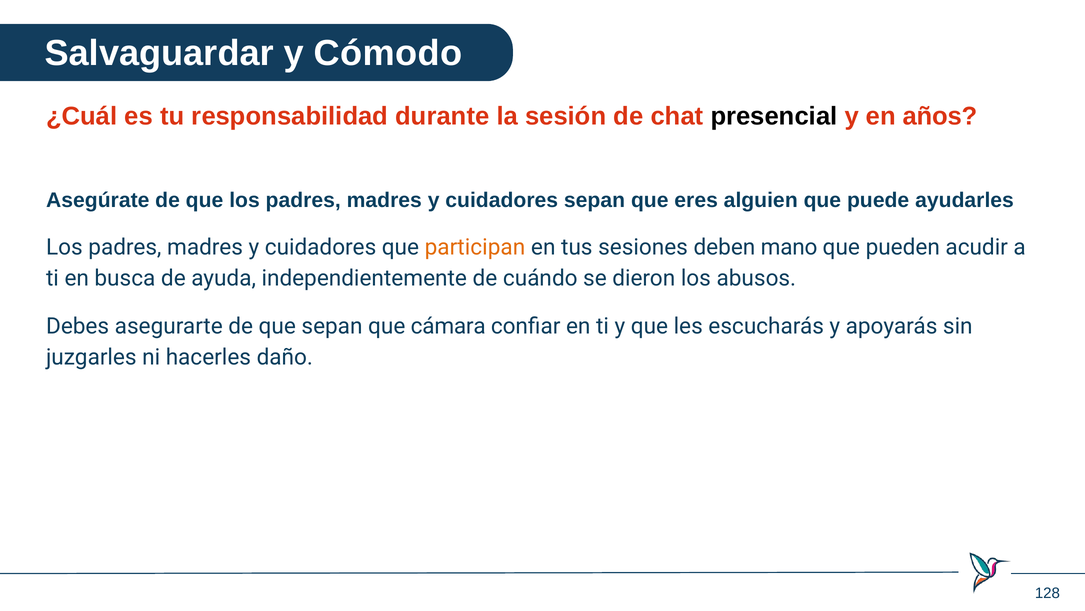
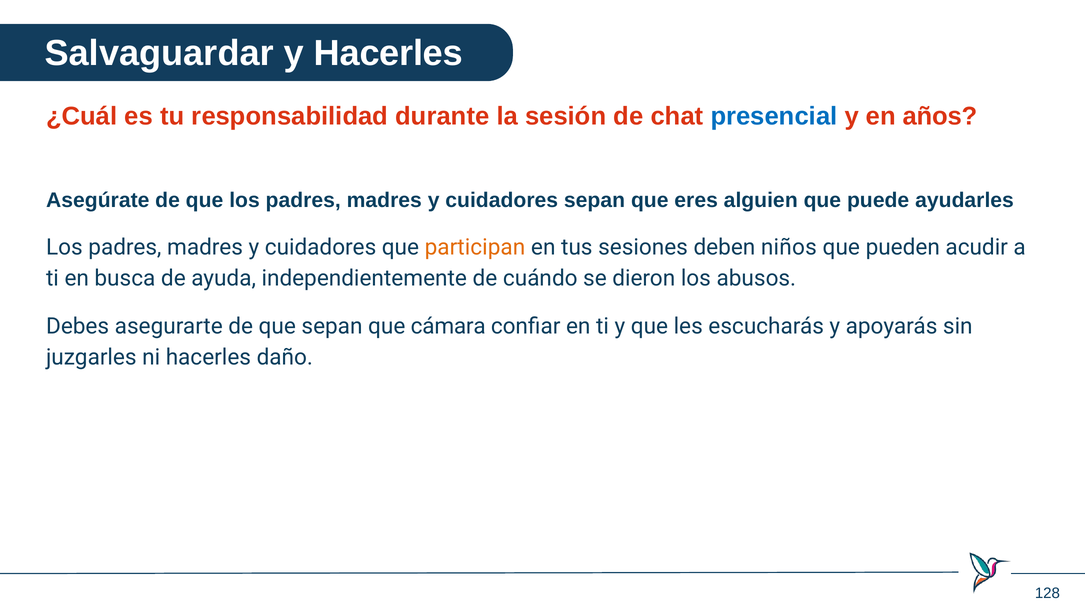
y Cómodo: Cómodo -> Hacerles
presencial colour: black -> blue
mano: mano -> niños
